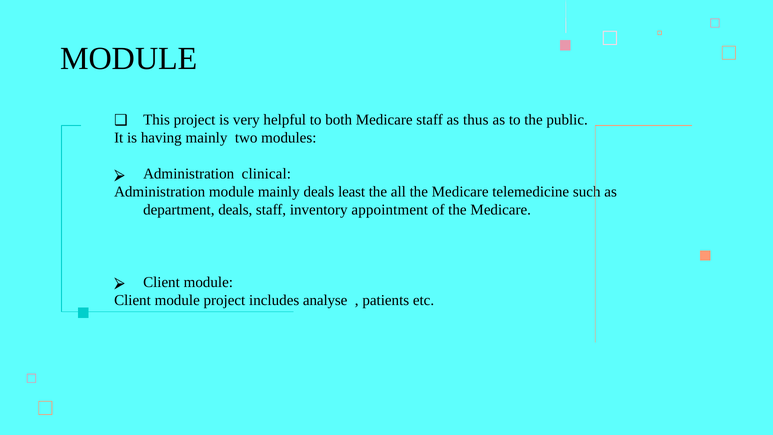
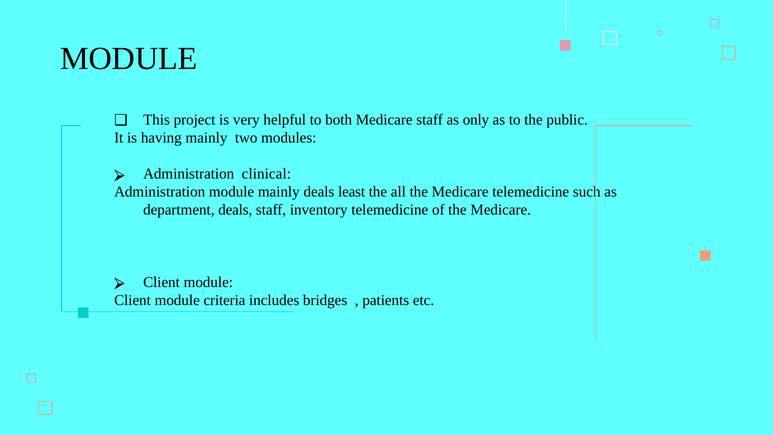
thus: thus -> only
inventory appointment: appointment -> telemedicine
module project: project -> criteria
analyse: analyse -> bridges
